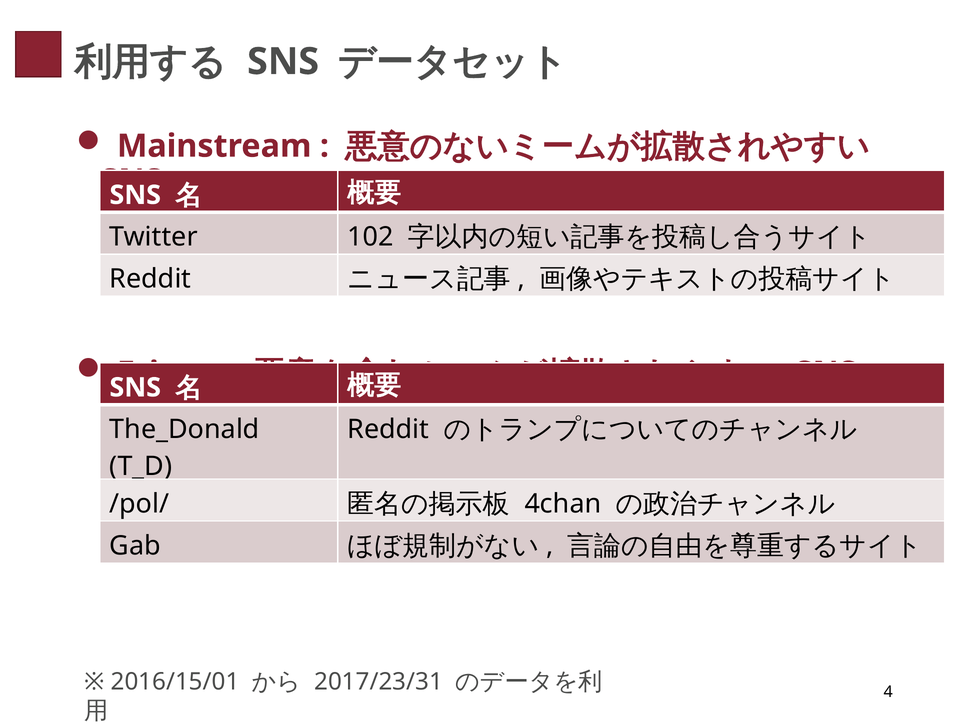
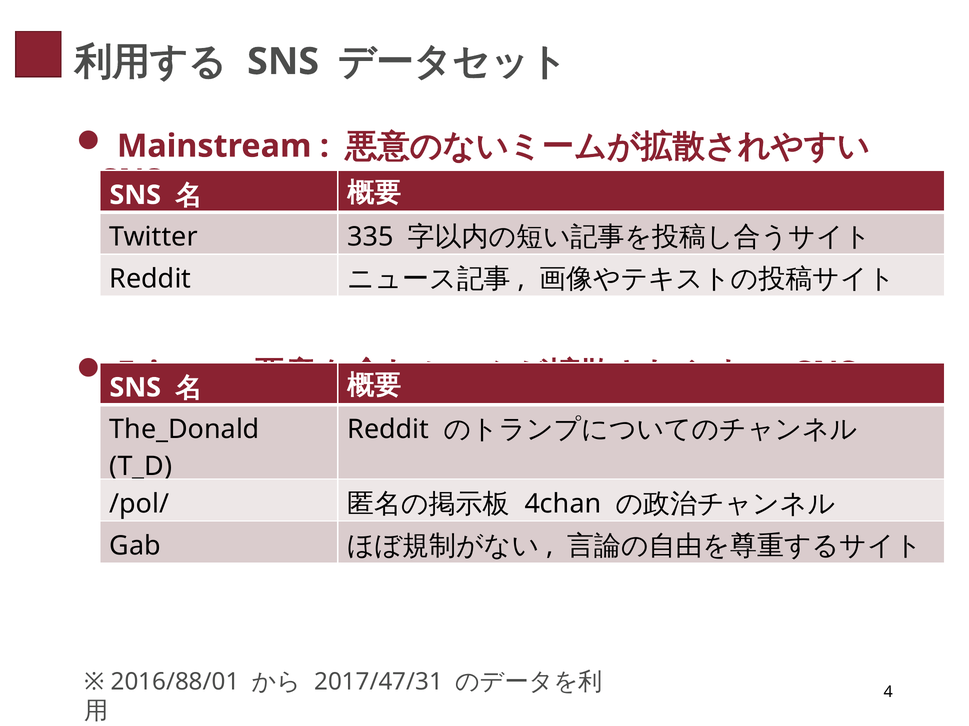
102: 102 -> 335
2016/15/01: 2016/15/01 -> 2016/88/01
2017/23/31: 2017/23/31 -> 2017/47/31
